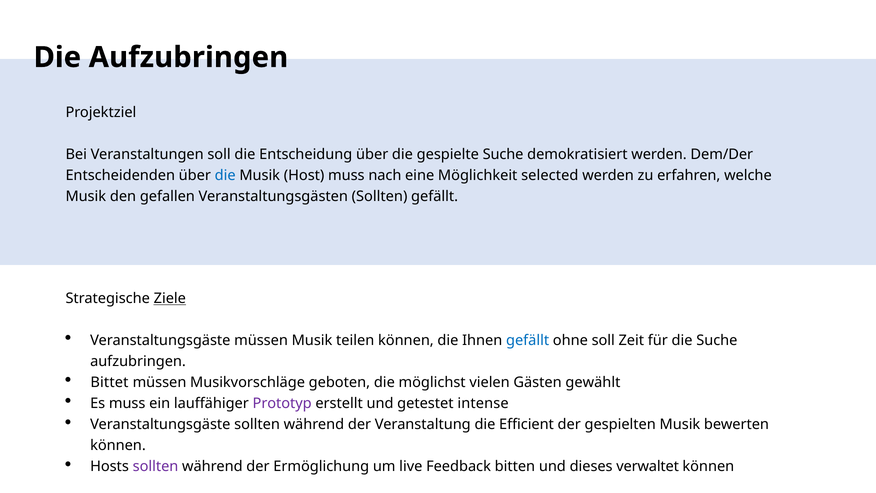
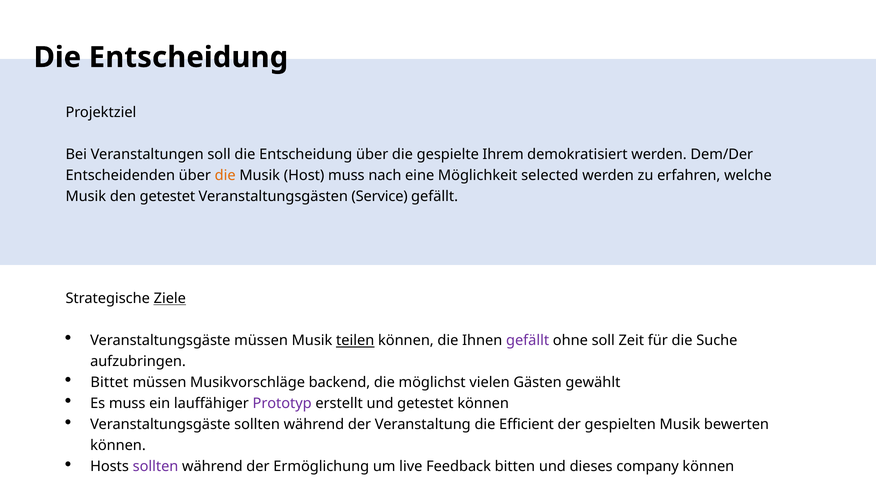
Aufzubringen at (188, 57): Aufzubringen -> Entscheidung
gespielte Suche: Suche -> Ihrem
die at (225, 176) colour: blue -> orange
den gefallen: gefallen -> getestet
Veranstaltungsgästen Sollten: Sollten -> Service
teilen underline: none -> present
gefällt at (528, 340) colour: blue -> purple
geboten: geboten -> backend
getestet intense: intense -> können
verwaltet: verwaltet -> company
